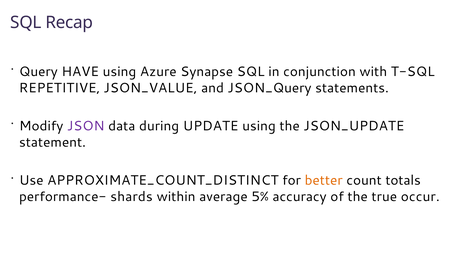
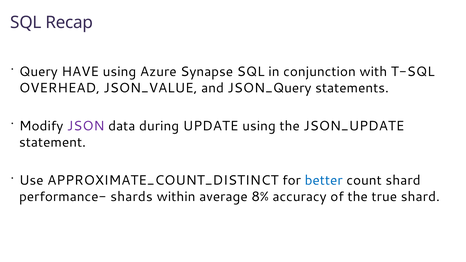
REPETITIVE: REPETITIVE -> OVERHEAD
better colour: orange -> blue
count totals: totals -> shard
5%: 5% -> 8%
true occur: occur -> shard
